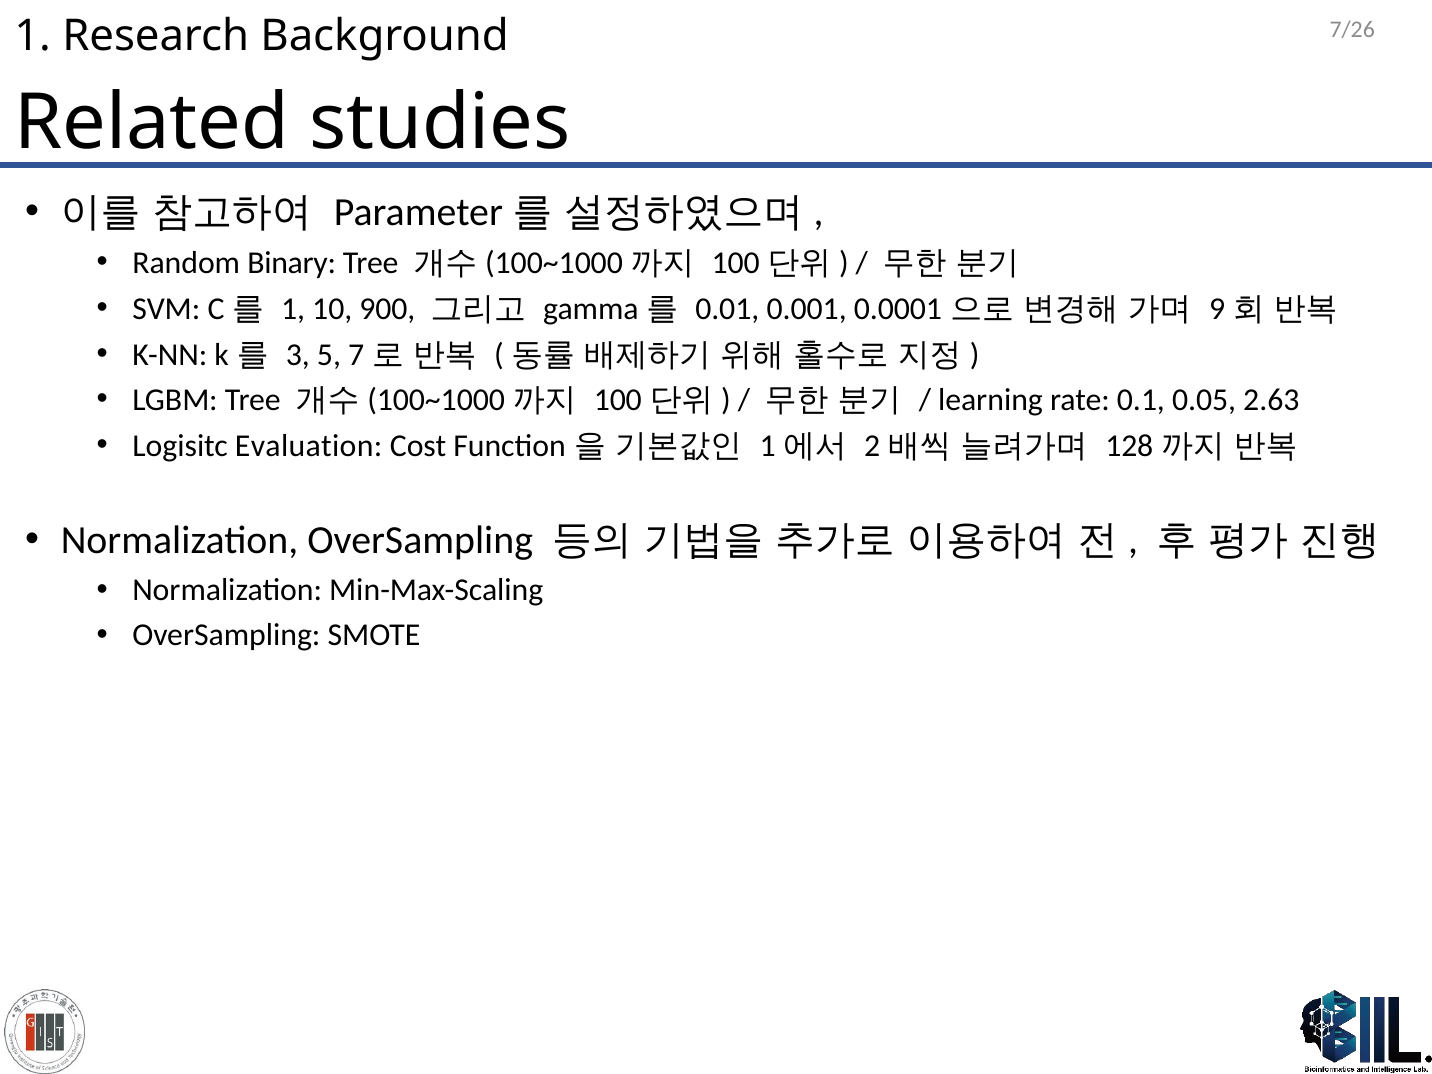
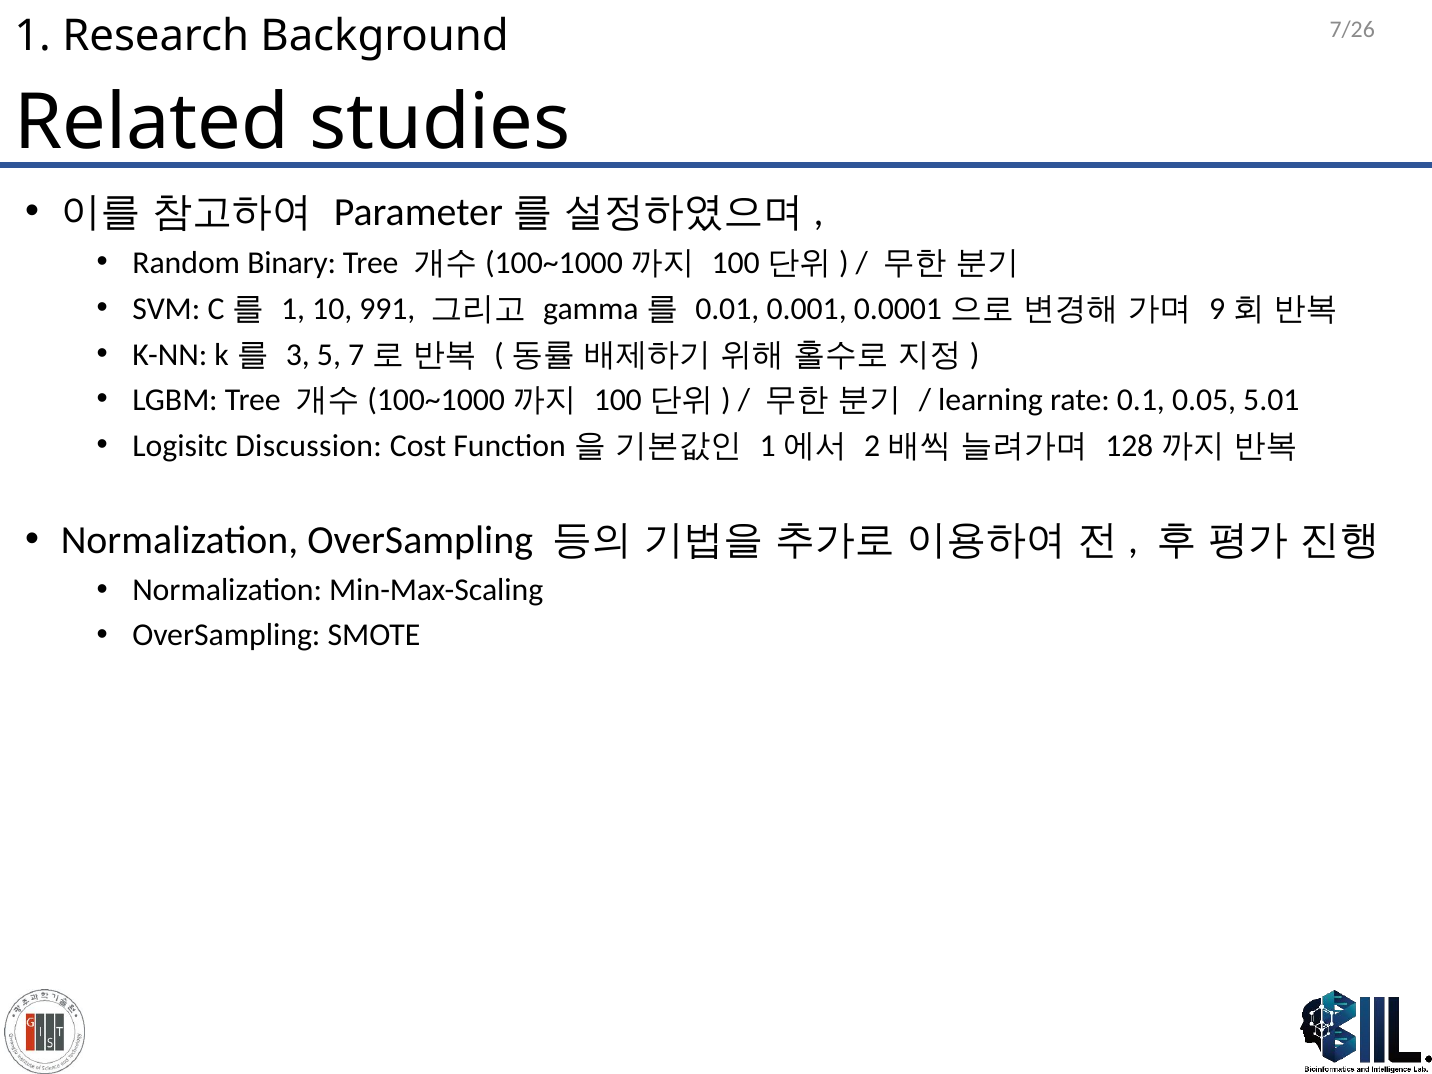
900: 900 -> 991
2.63: 2.63 -> 5.01
Evaluation: Evaluation -> Discussion
